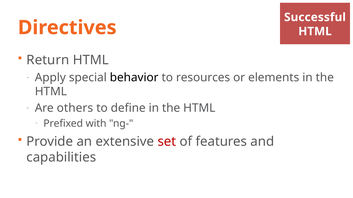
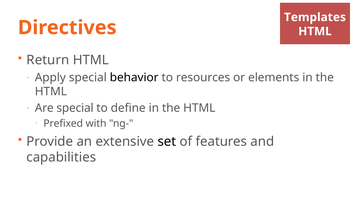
Successful: Successful -> Templates
Are others: others -> special
set colour: red -> black
